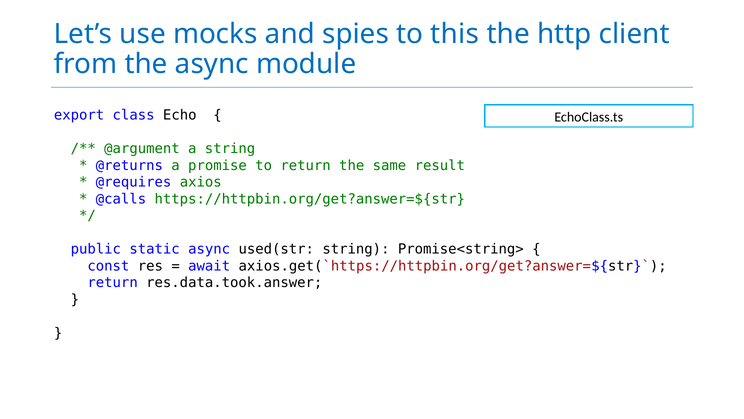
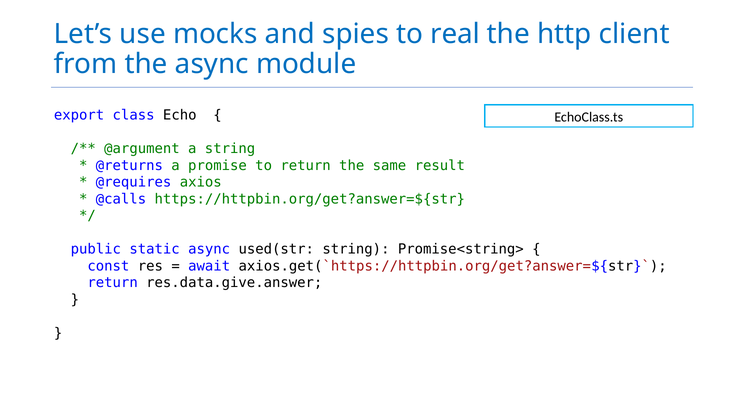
this: this -> real
res.data.took.answer: res.data.took.answer -> res.data.give.answer
